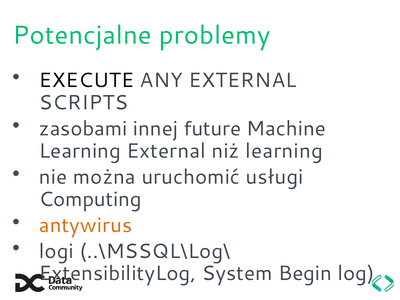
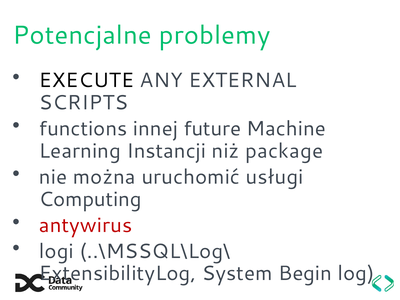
zasobami: zasobami -> functions
Learning External: External -> Instancji
niż learning: learning -> package
antywirus colour: orange -> red
